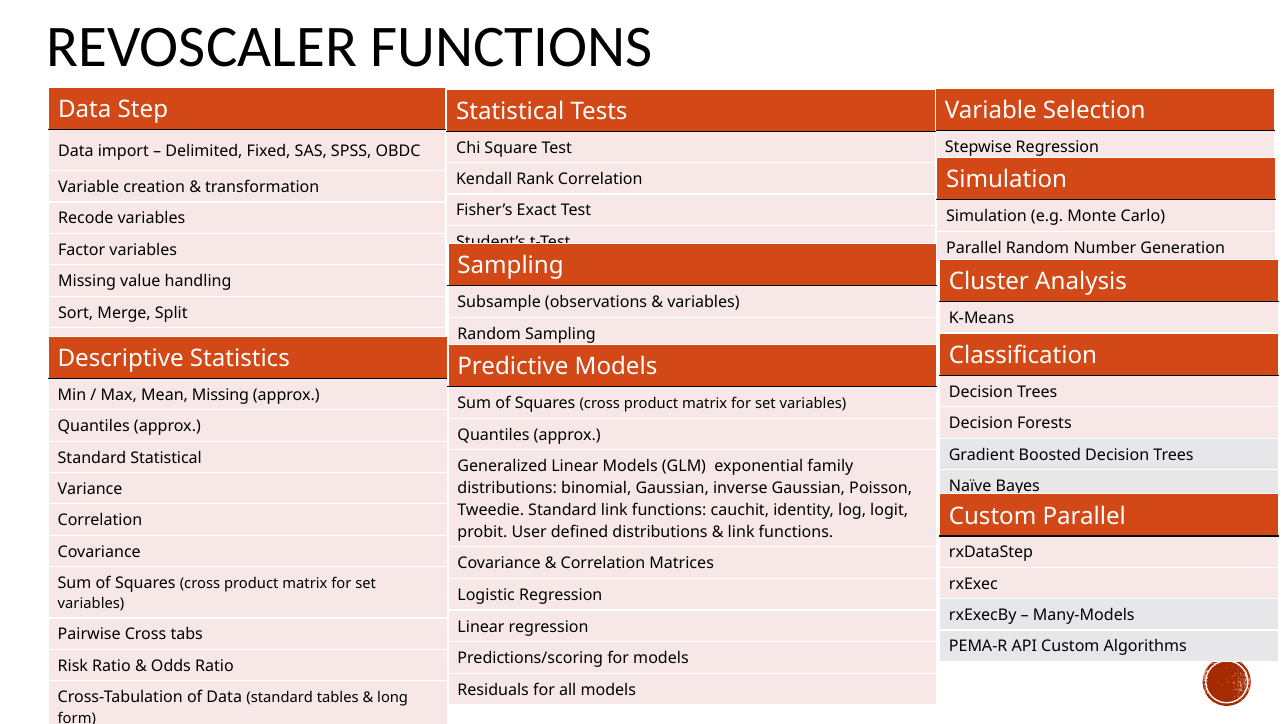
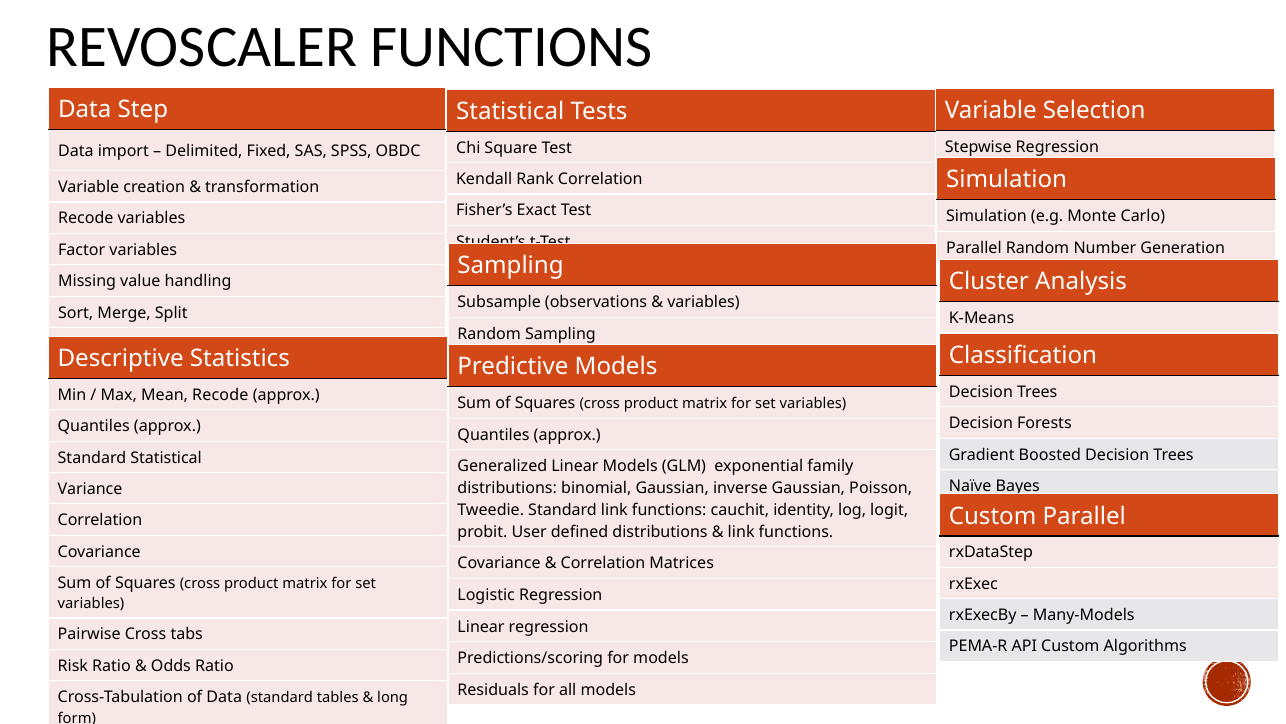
Mean Missing: Missing -> Recode
